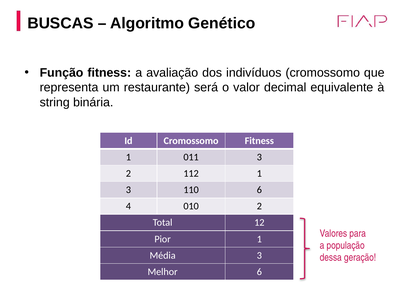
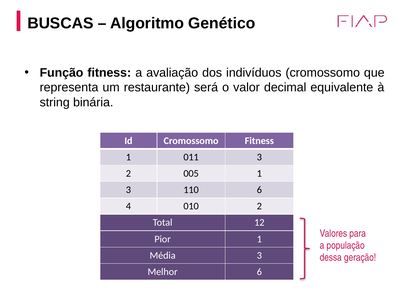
112: 112 -> 005
